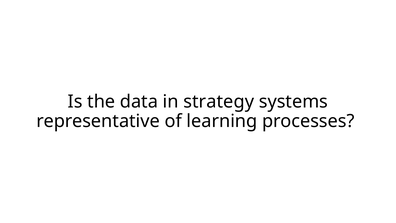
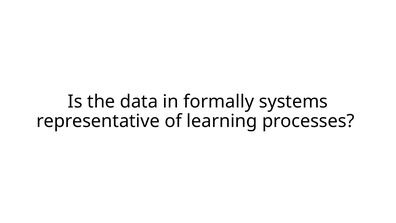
strategy: strategy -> formally
